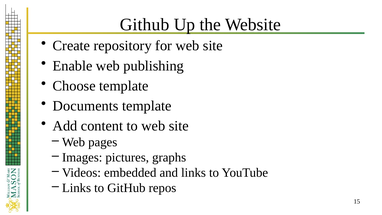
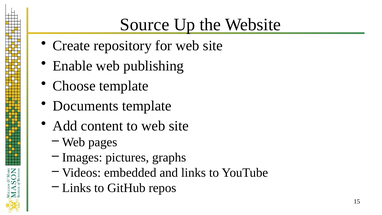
Github at (145, 25): Github -> Source
